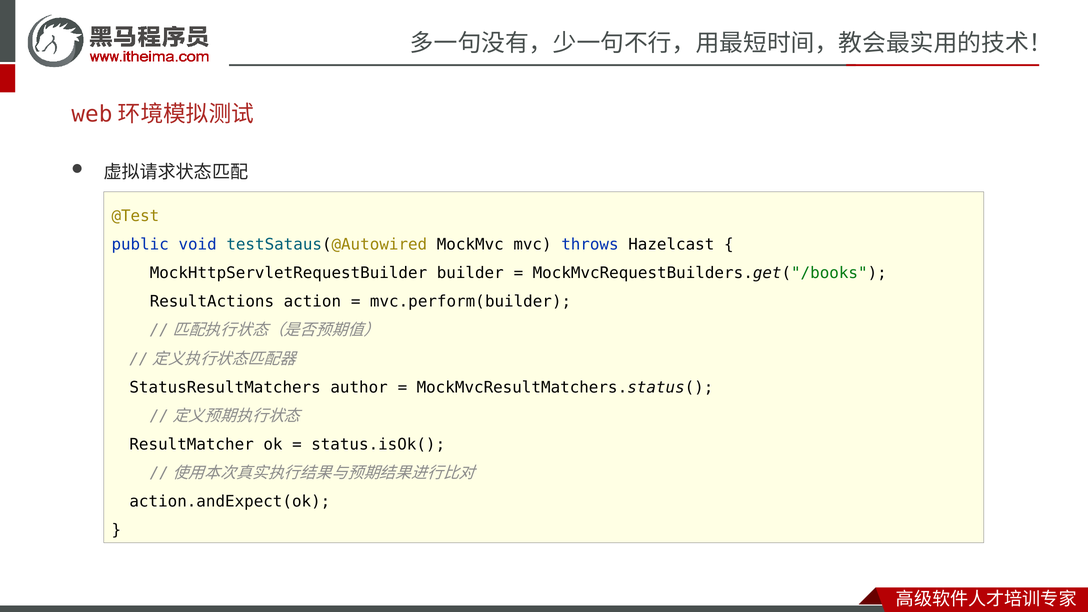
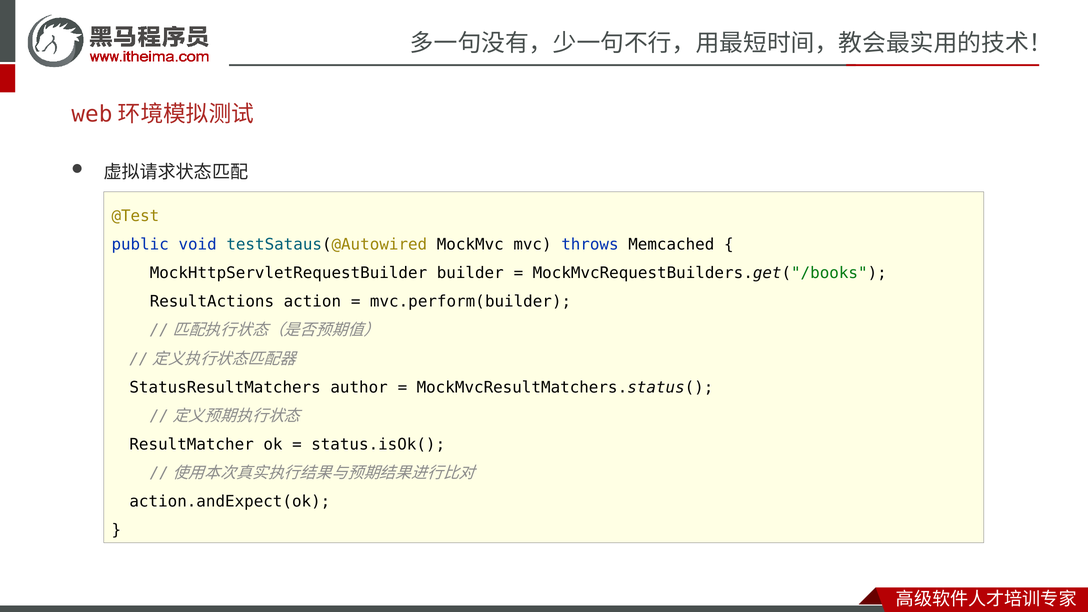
Hazelcast: Hazelcast -> Memcached
